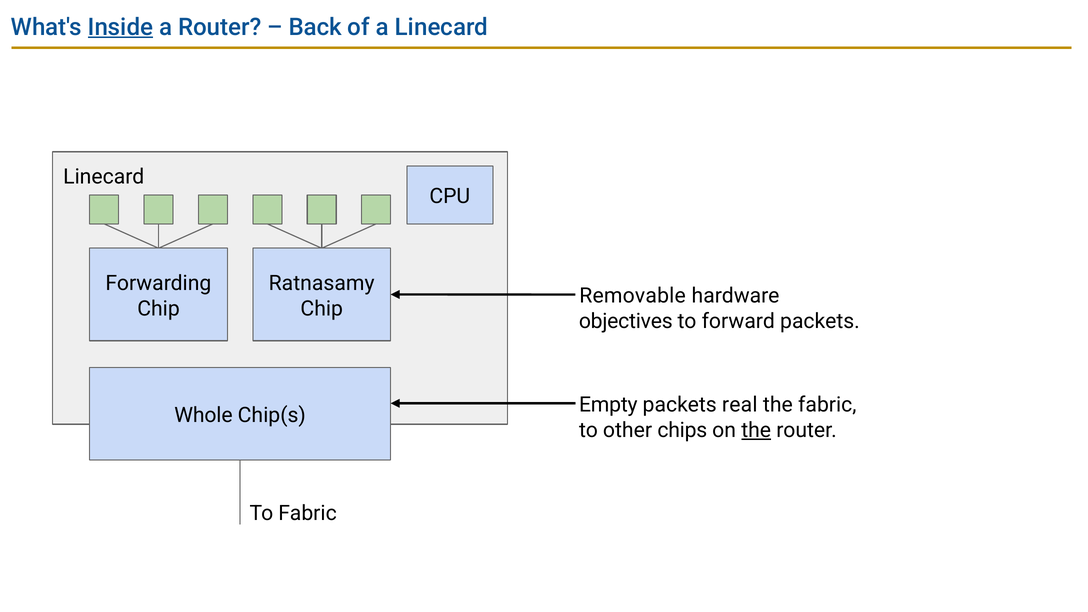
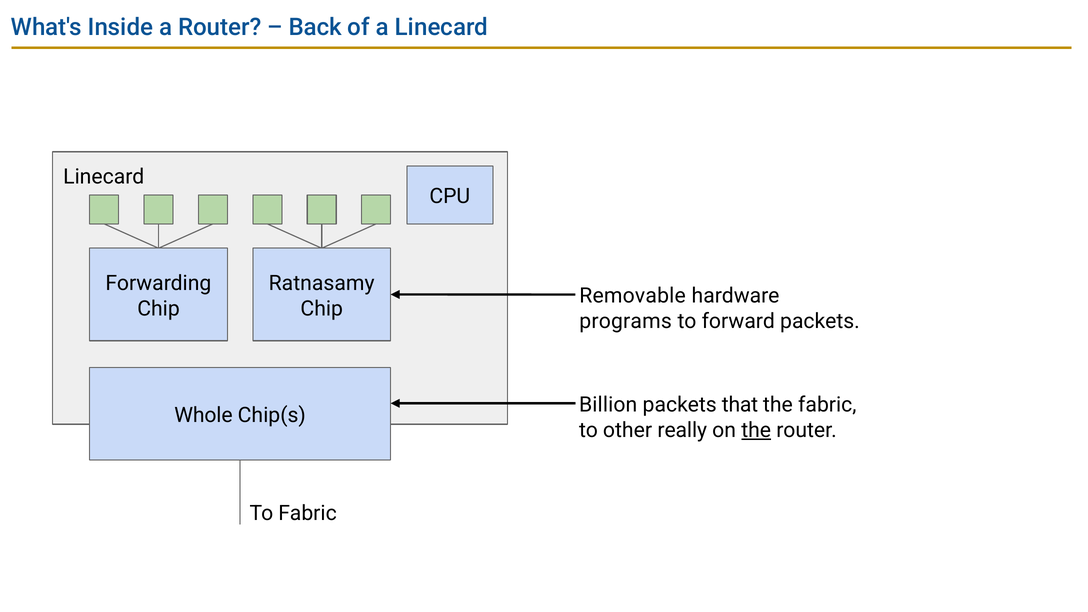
Inside underline: present -> none
objectives: objectives -> programs
Empty: Empty -> Billion
real: real -> that
chips: chips -> really
